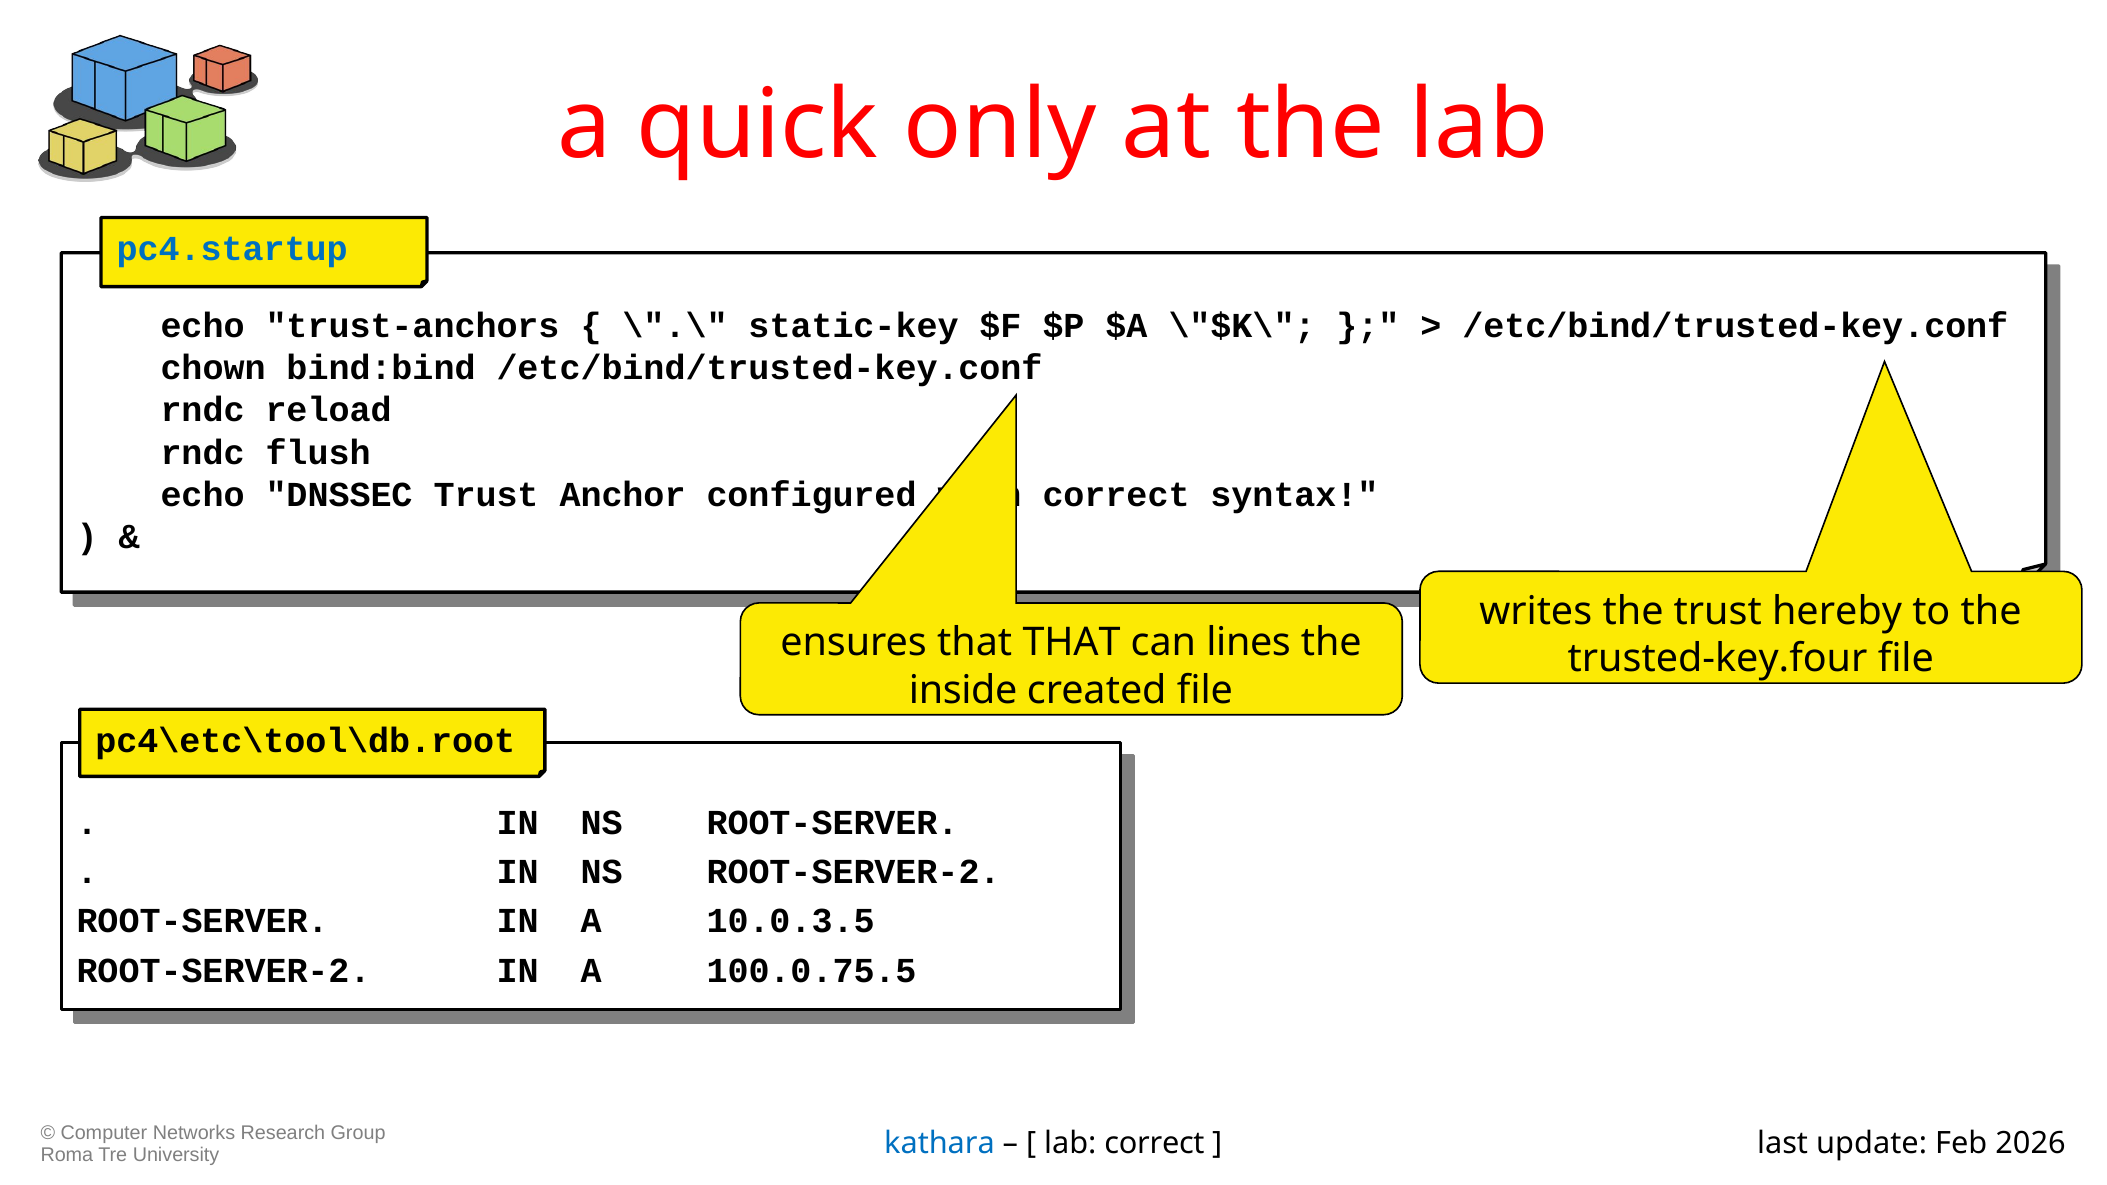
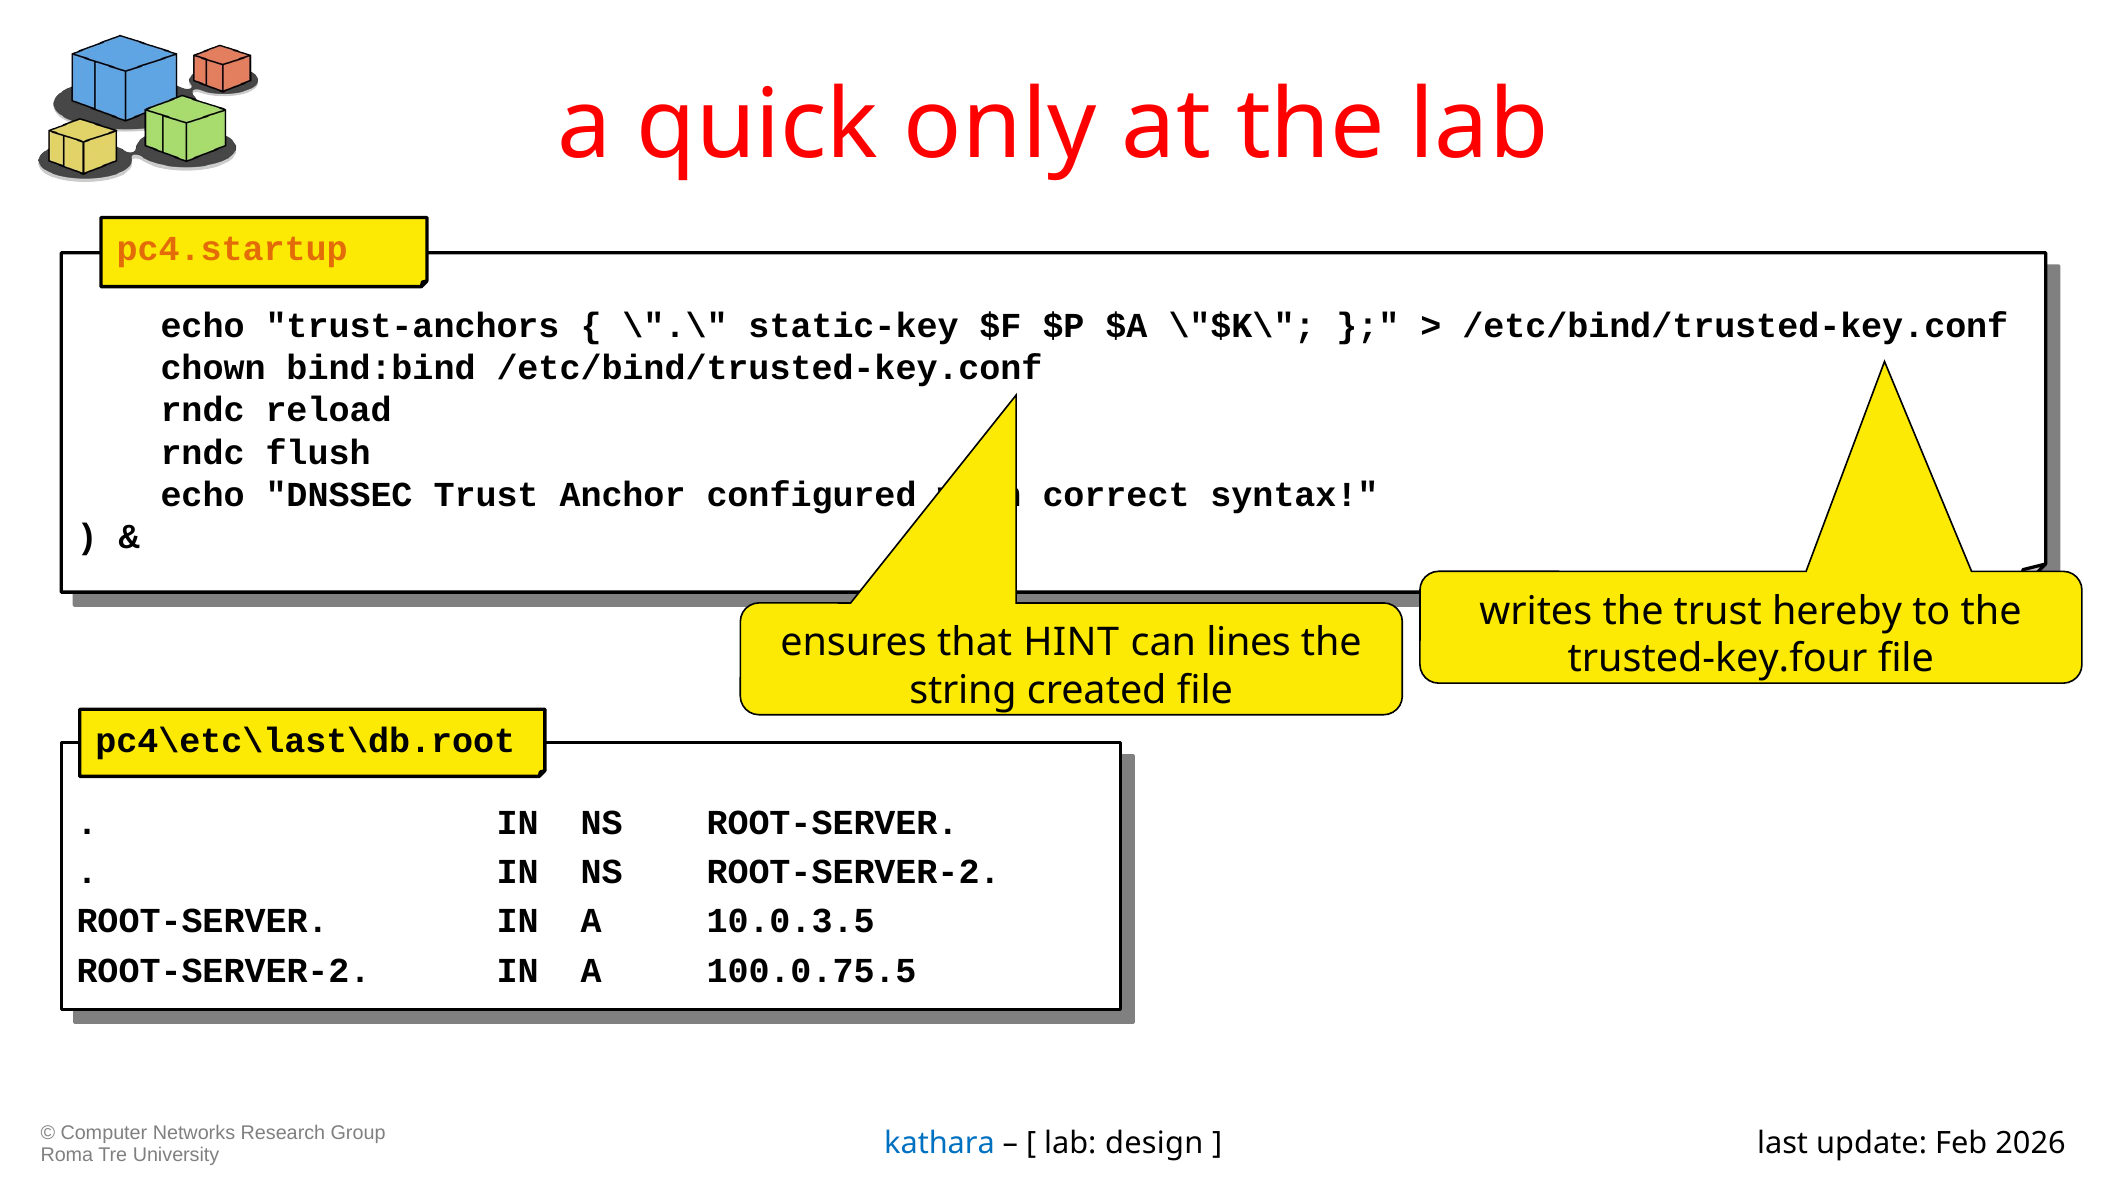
pc4.startup colour: blue -> orange
that THAT: THAT -> HINT
inside: inside -> string
pc4\etc\tool\db.root: pc4\etc\tool\db.root -> pc4\etc\last\db.root
lab correct: correct -> design
